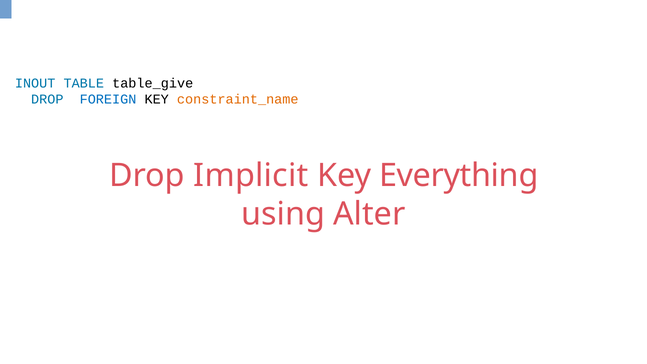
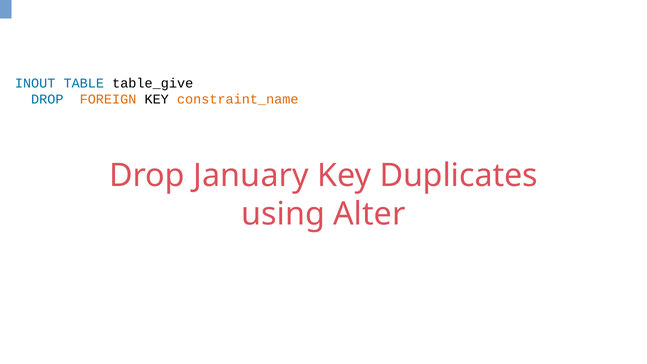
FOREIGN colour: blue -> orange
Implicit: Implicit -> January
Everything: Everything -> Duplicates
